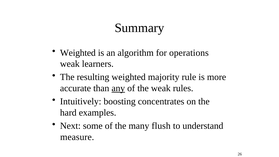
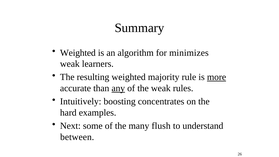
operations: operations -> minimizes
more underline: none -> present
measure: measure -> between
